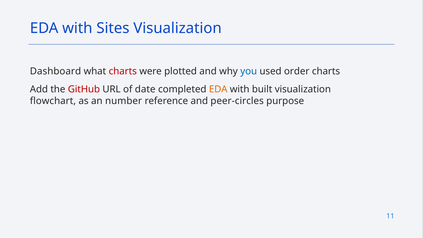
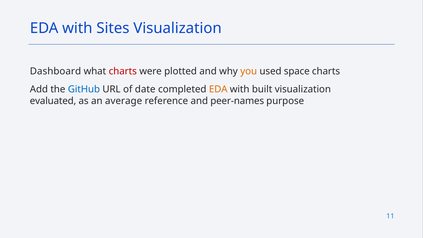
you colour: blue -> orange
order: order -> space
GitHub colour: red -> blue
flowchart: flowchart -> evaluated
number: number -> average
peer-circles: peer-circles -> peer-names
